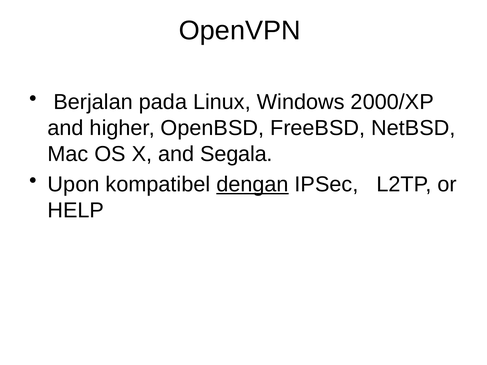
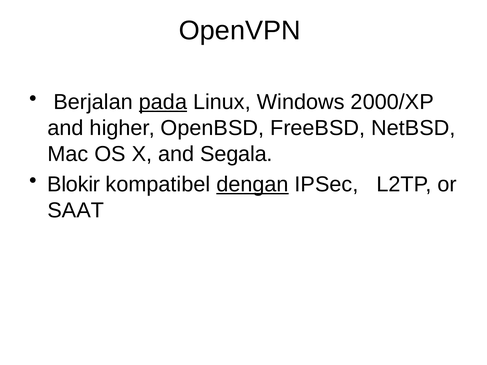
pada underline: none -> present
Upon: Upon -> Blokir
HELP: HELP -> SAAT
